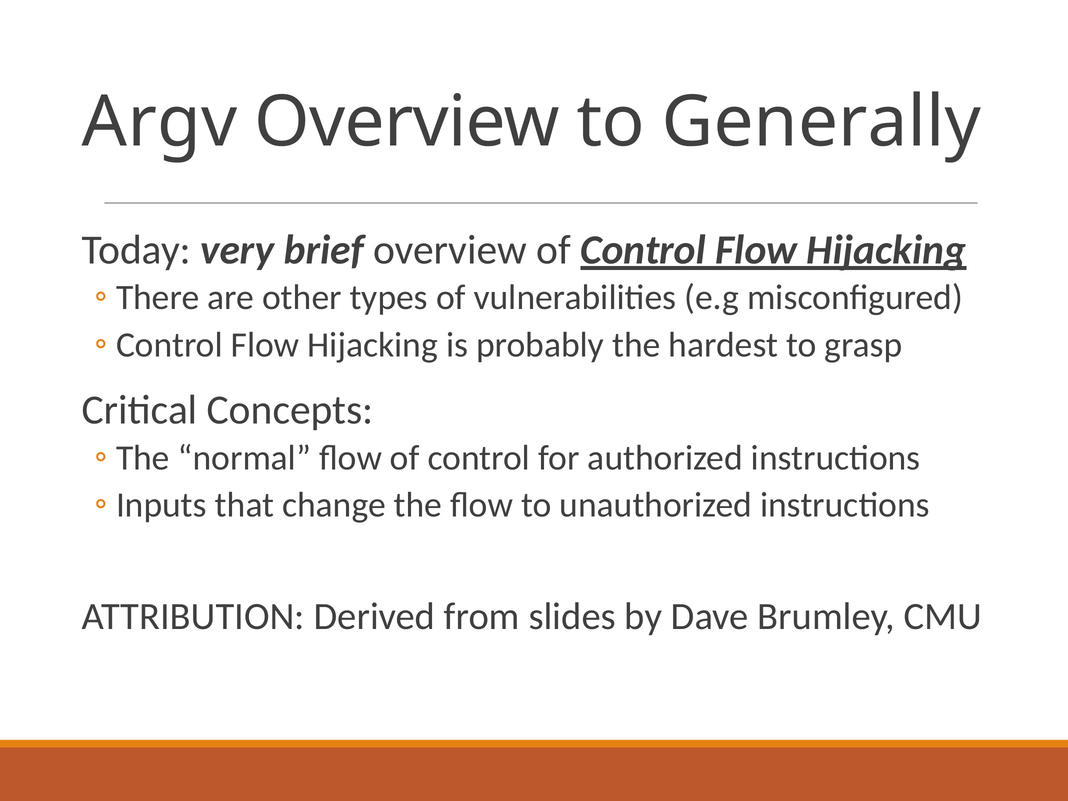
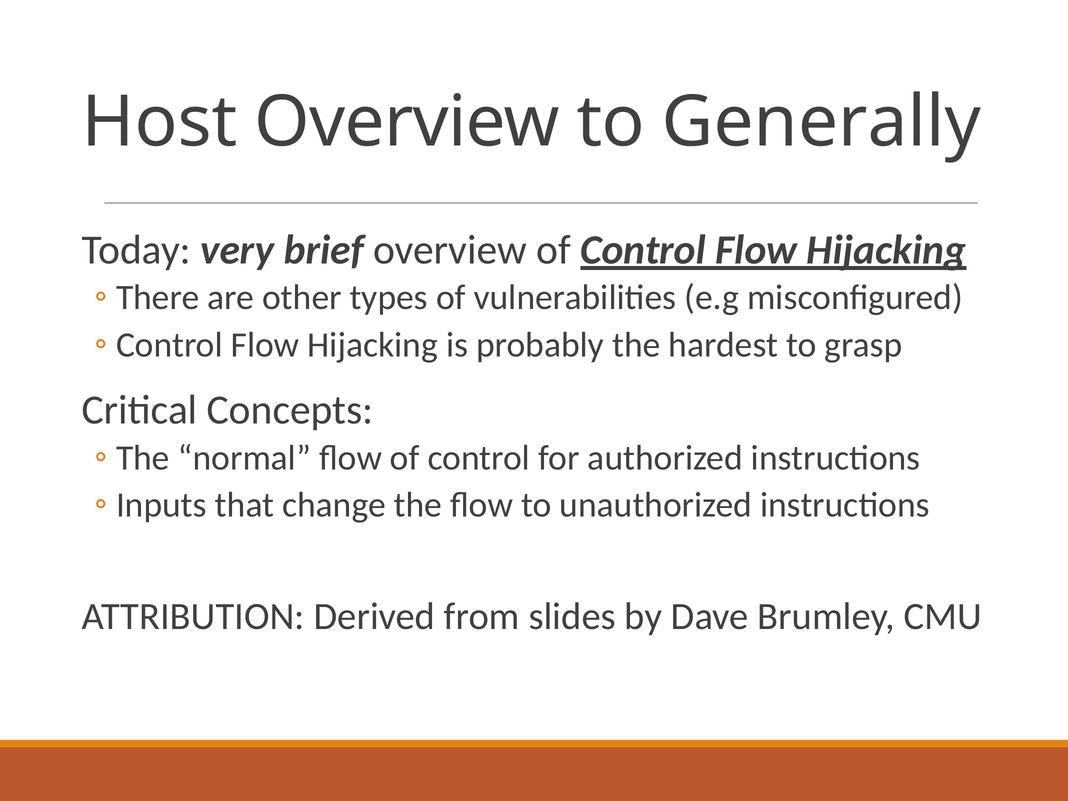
Argv: Argv -> Host
